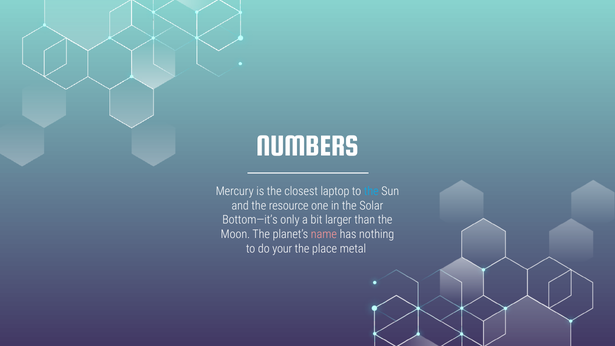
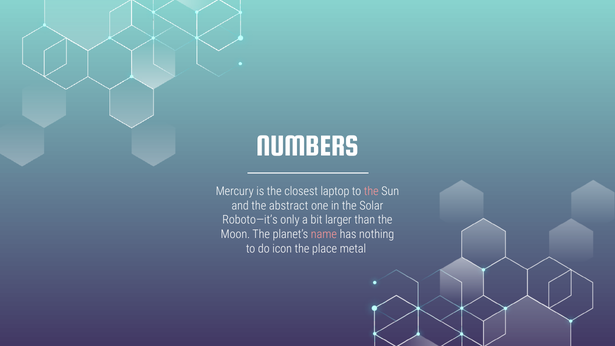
the at (371, 191) colour: light blue -> pink
resource: resource -> abstract
Bottom—it’s: Bottom—it’s -> Roboto—it’s
your: your -> icon
